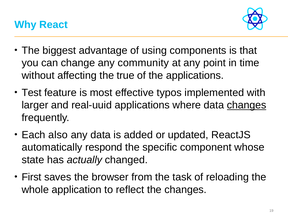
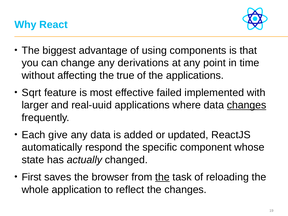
community: community -> derivations
Test: Test -> Sqrt
typos: typos -> failed
also: also -> give
the at (162, 177) underline: none -> present
